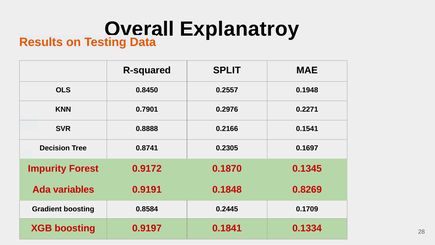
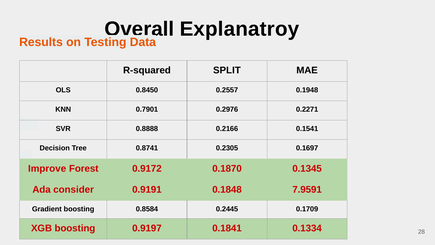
Impurity: Impurity -> Improve
variables: variables -> consider
0.8269: 0.8269 -> 7.9591
